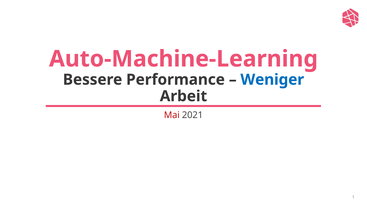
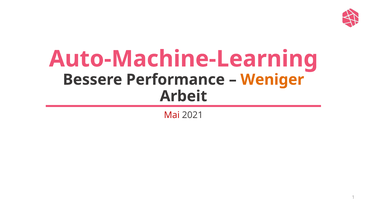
Weniger colour: blue -> orange
